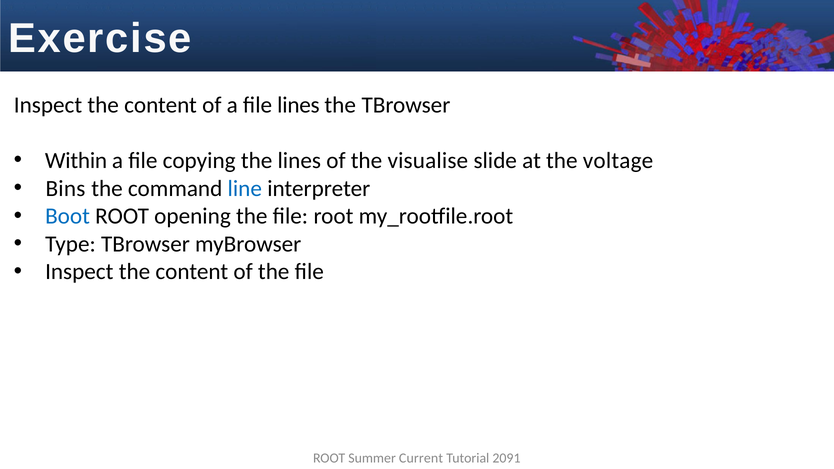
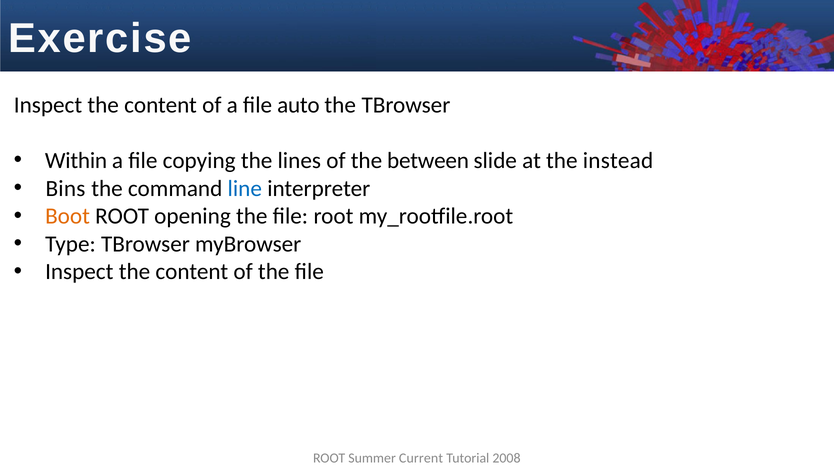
file lines: lines -> auto
visualise: visualise -> between
voltage: voltage -> instead
Boot colour: blue -> orange
2091: 2091 -> 2008
